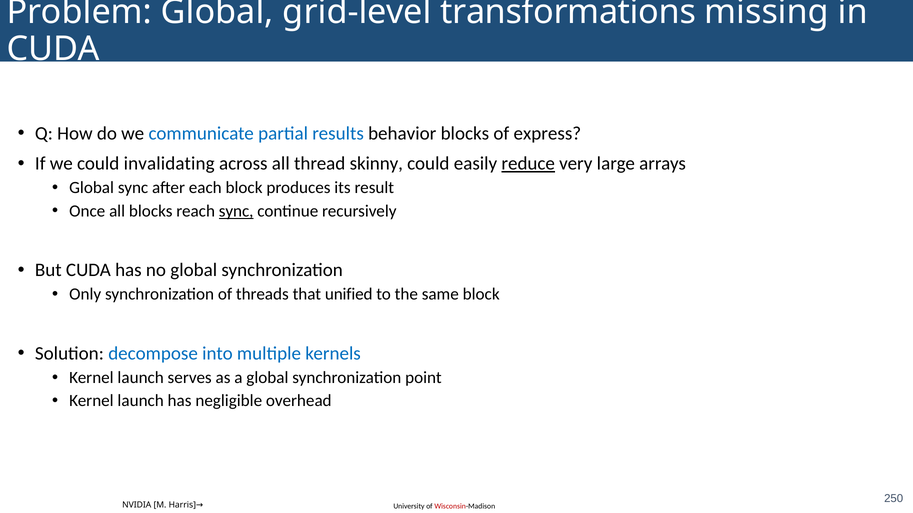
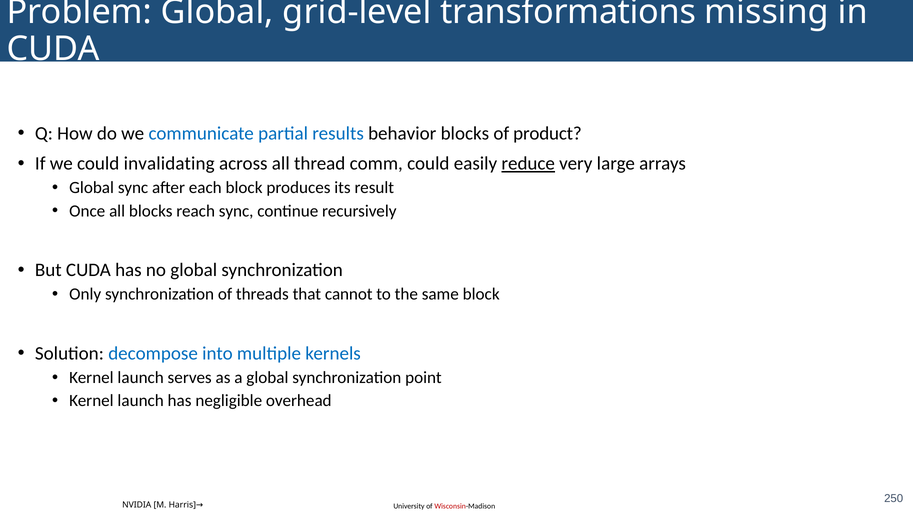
express: express -> product
skinny: skinny -> comm
sync at (236, 211) underline: present -> none
unified: unified -> cannot
